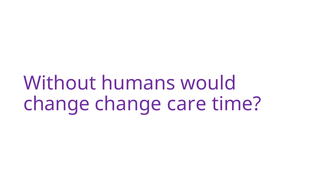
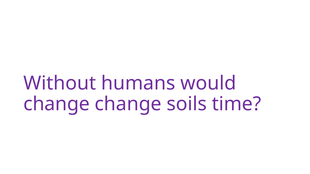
care: care -> soils
